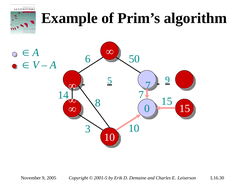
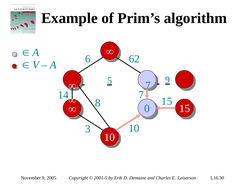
50: 50 -> 62
